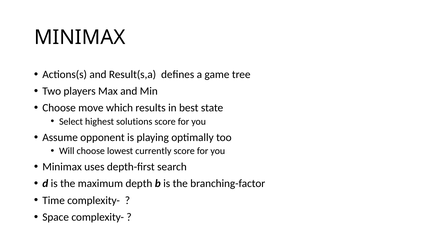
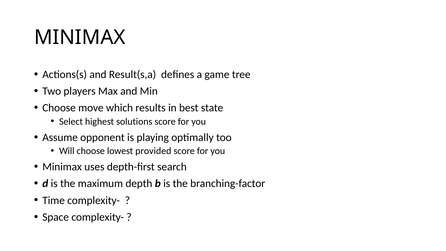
currently: currently -> provided
